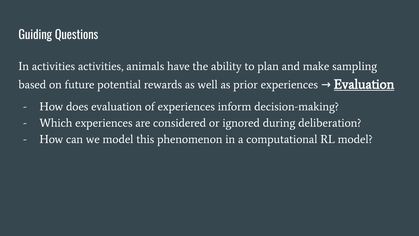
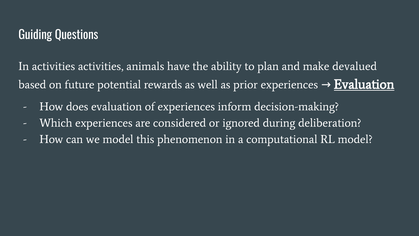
sampling: sampling -> devalued
